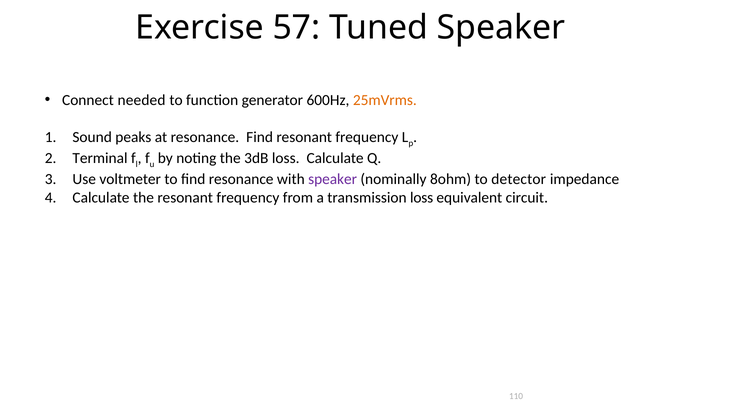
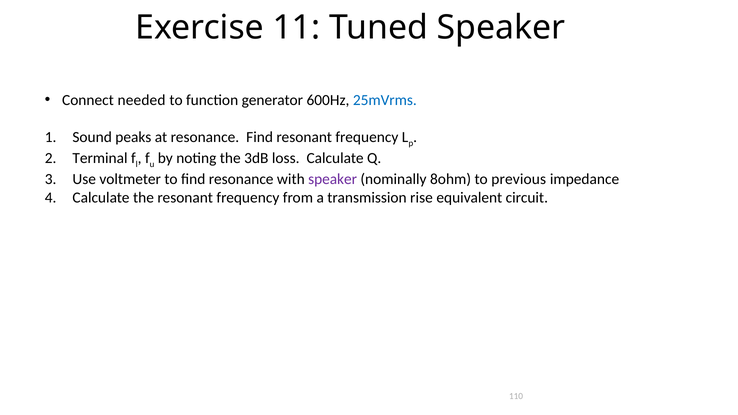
57: 57 -> 11
25mVrms colour: orange -> blue
detector: detector -> previous
transmission loss: loss -> rise
